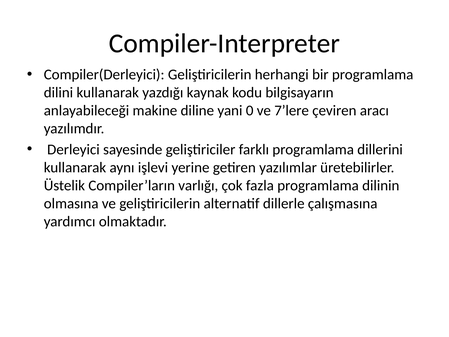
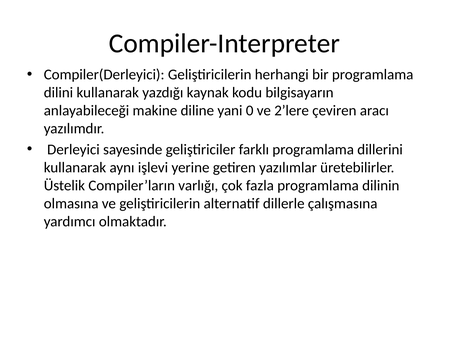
7’lere: 7’lere -> 2’lere
